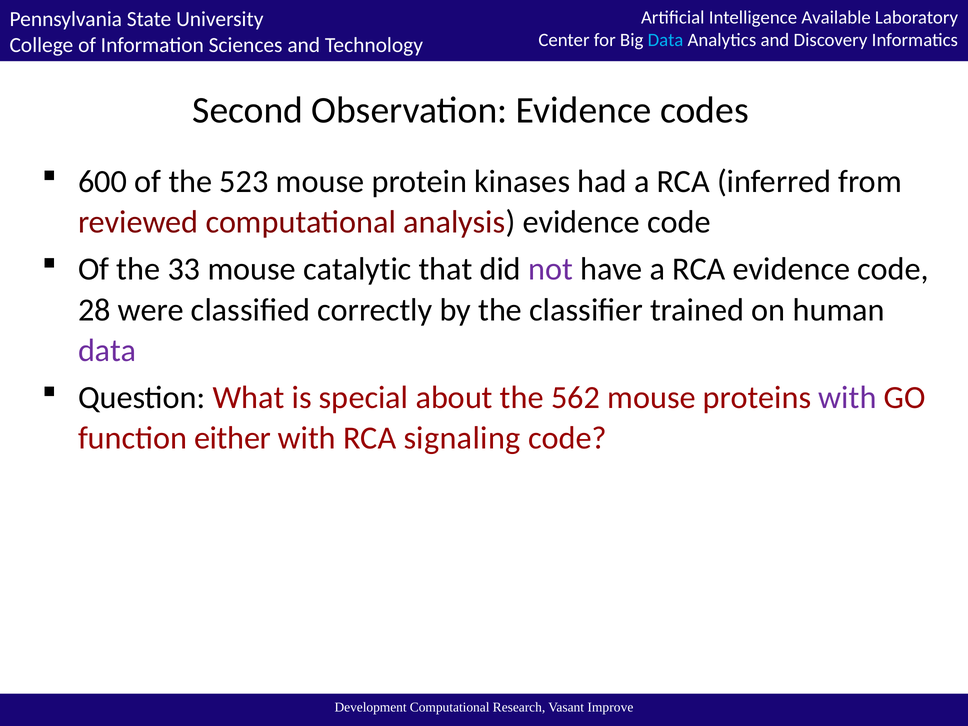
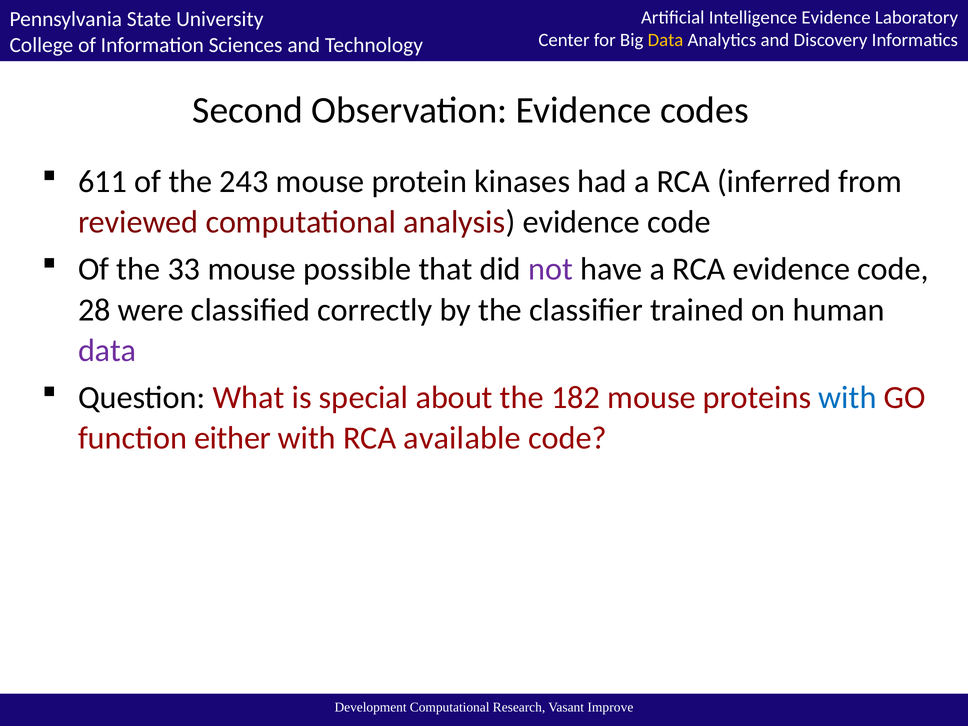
Available at (836, 17): Available -> Evidence
Data at (666, 40) colour: light blue -> yellow
600: 600 -> 611
523: 523 -> 243
catalytic: catalytic -> possible
562: 562 -> 182
with at (848, 398) colour: purple -> blue
signaling: signaling -> available
